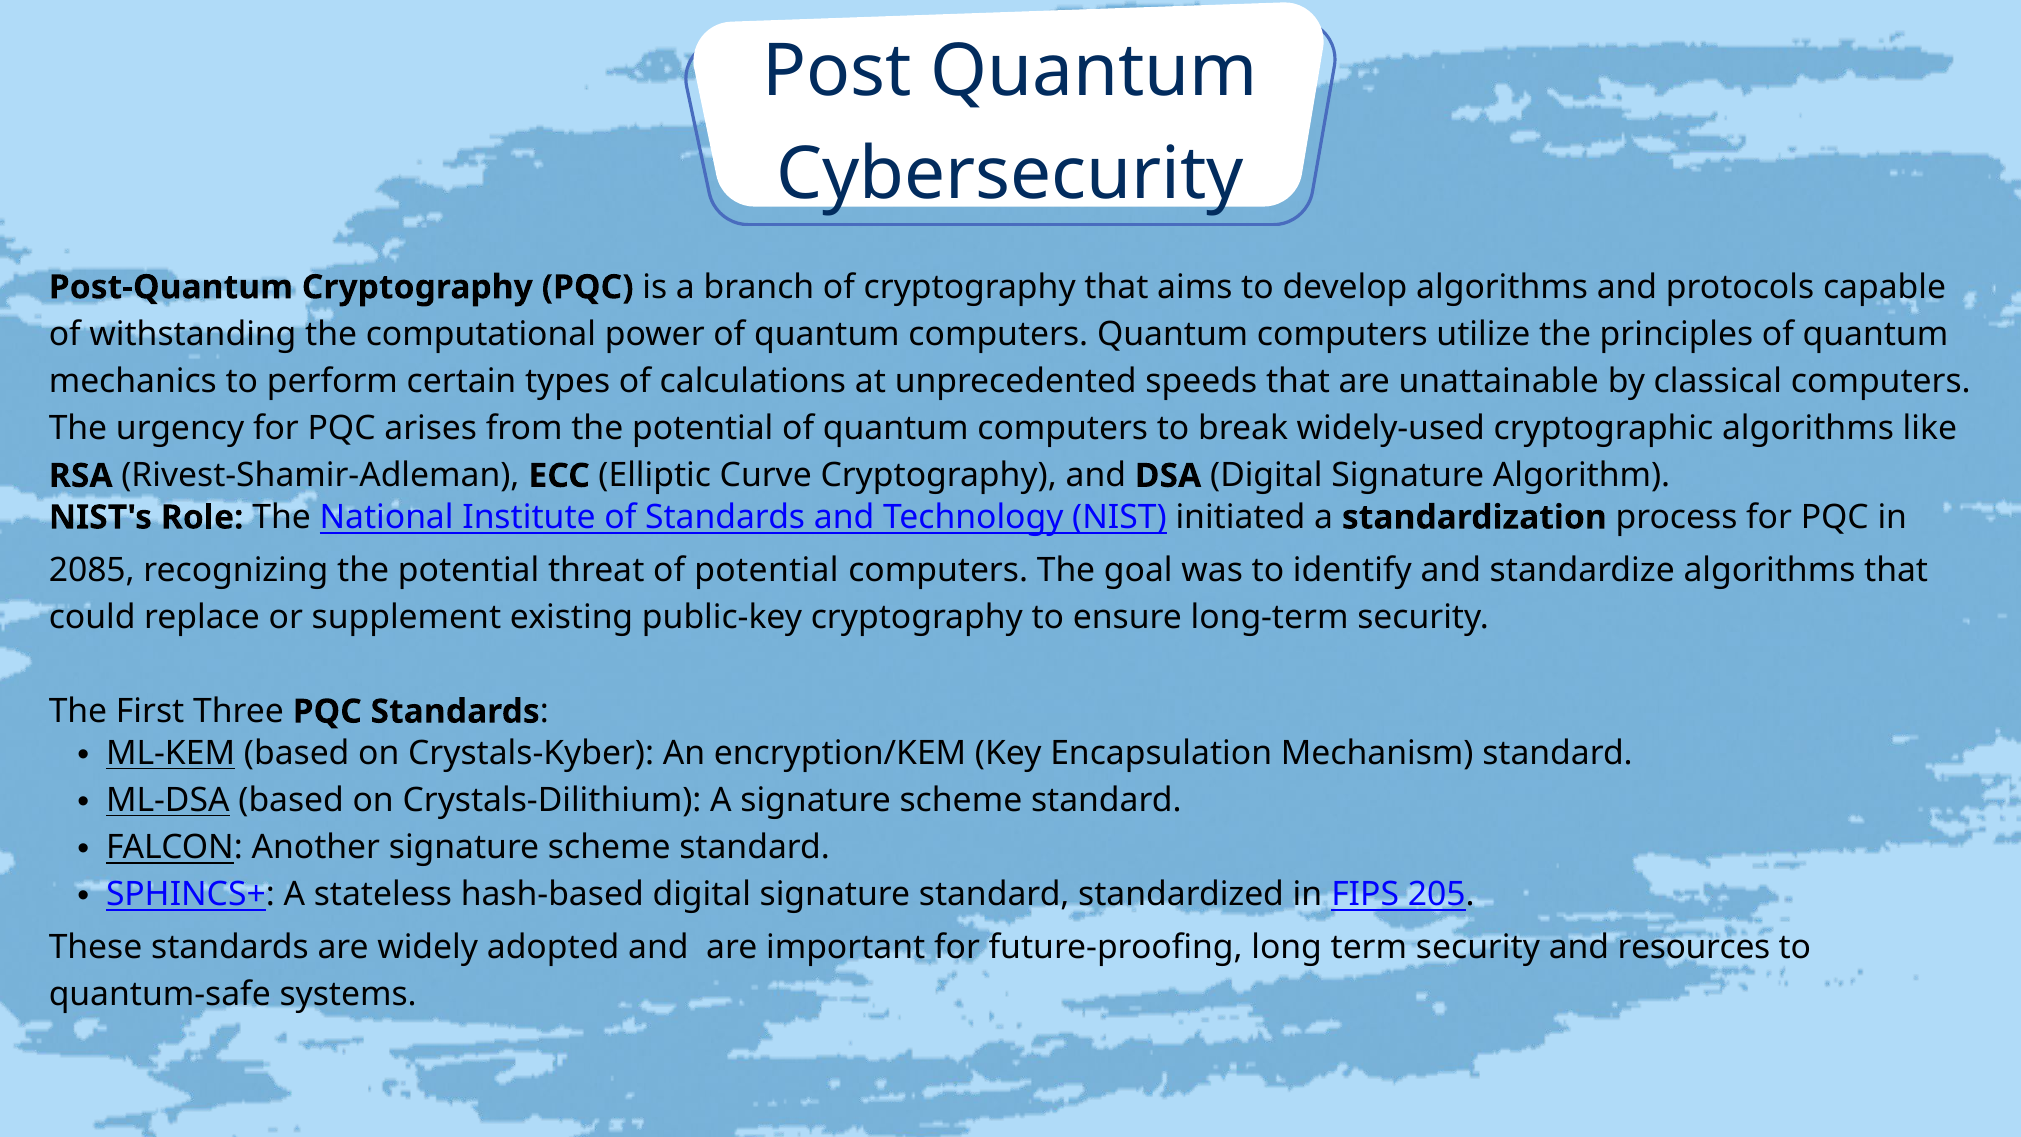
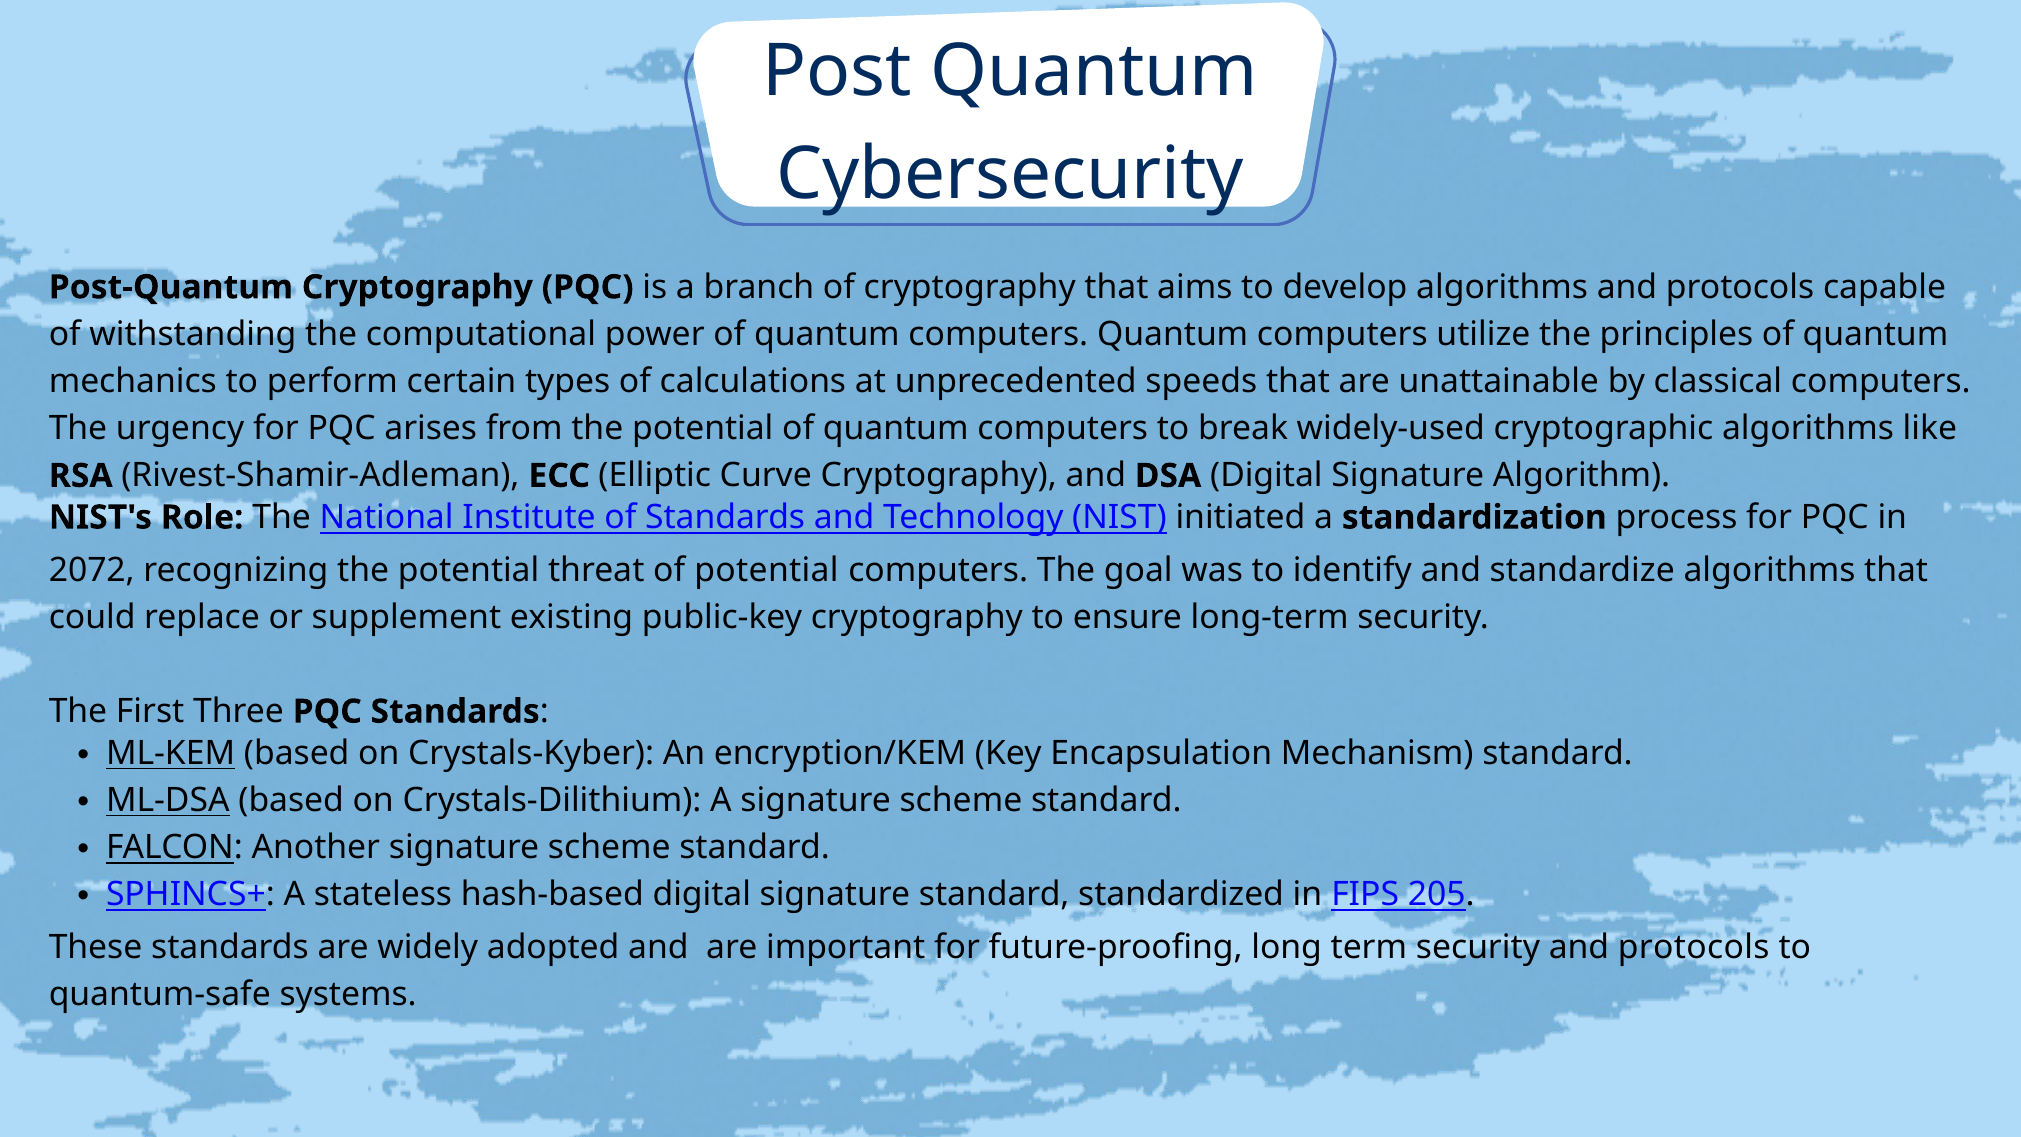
2085: 2085 -> 2072
security and resources: resources -> protocols
